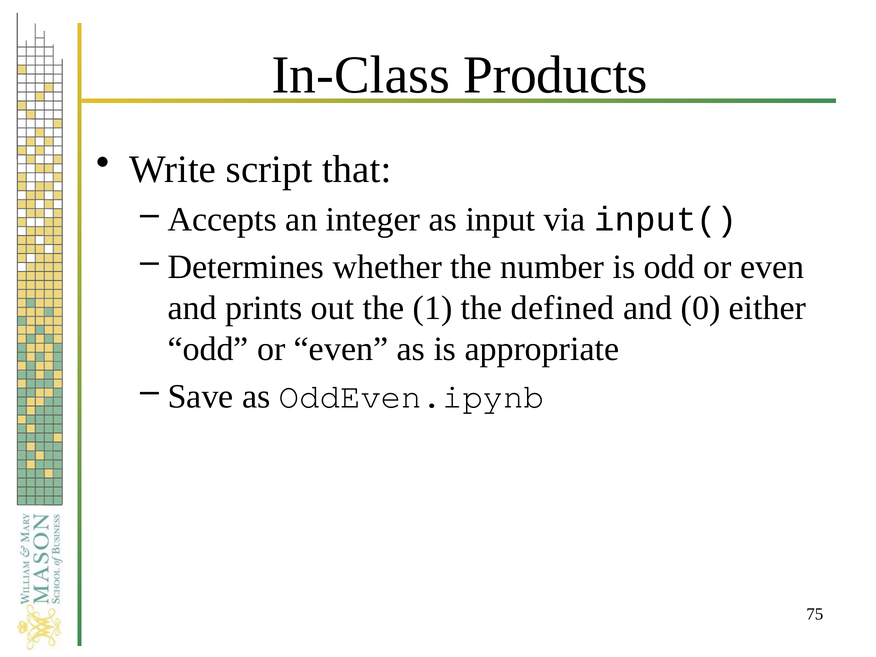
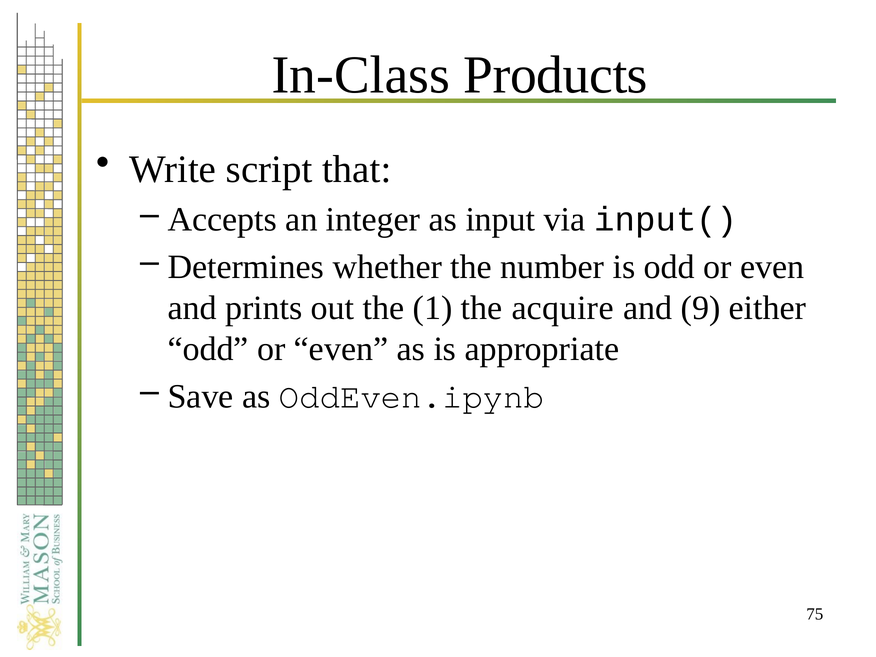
defined: defined -> acquire
0: 0 -> 9
